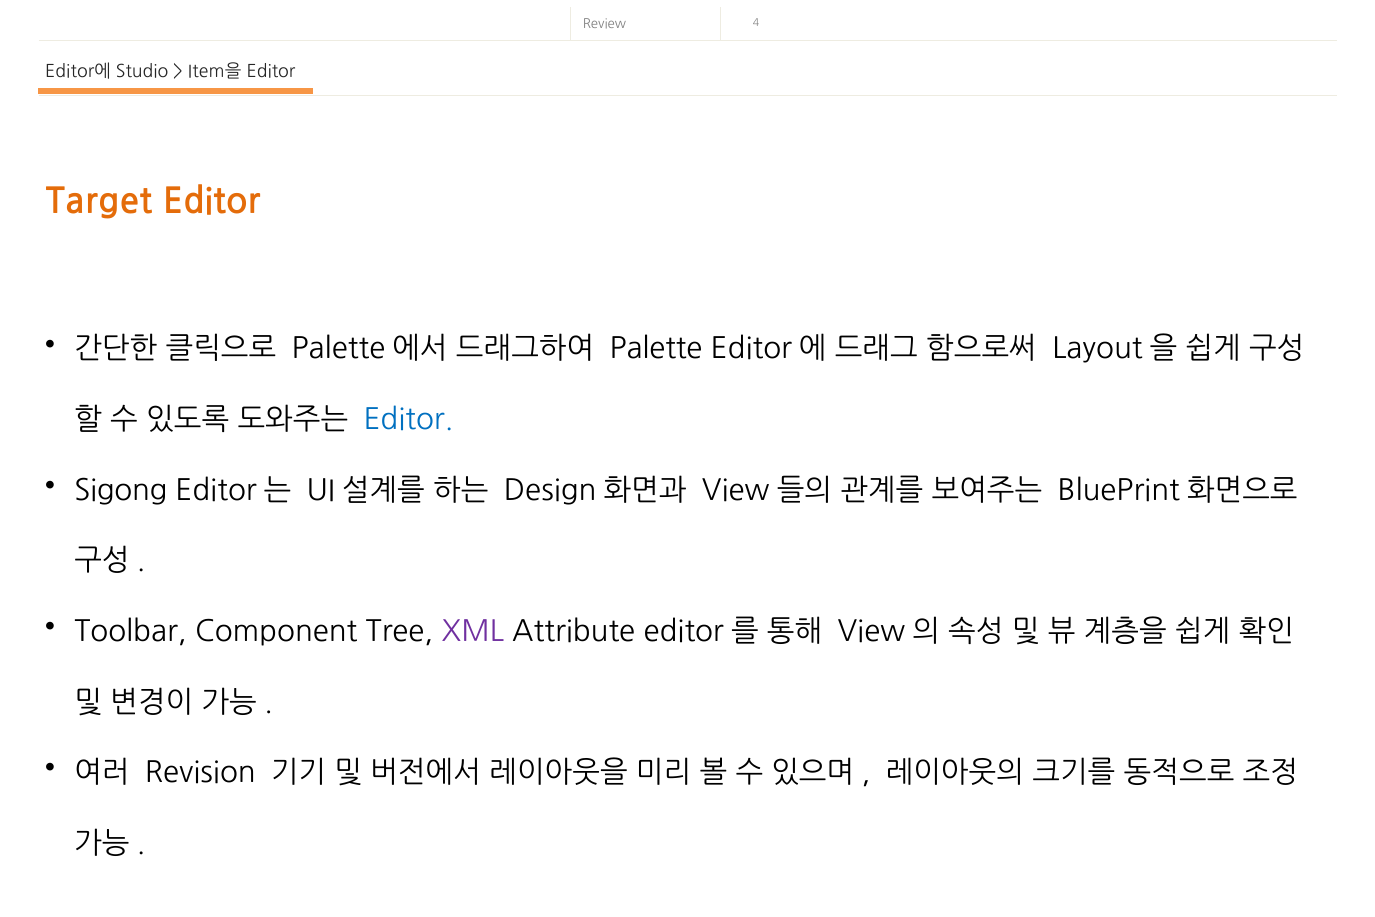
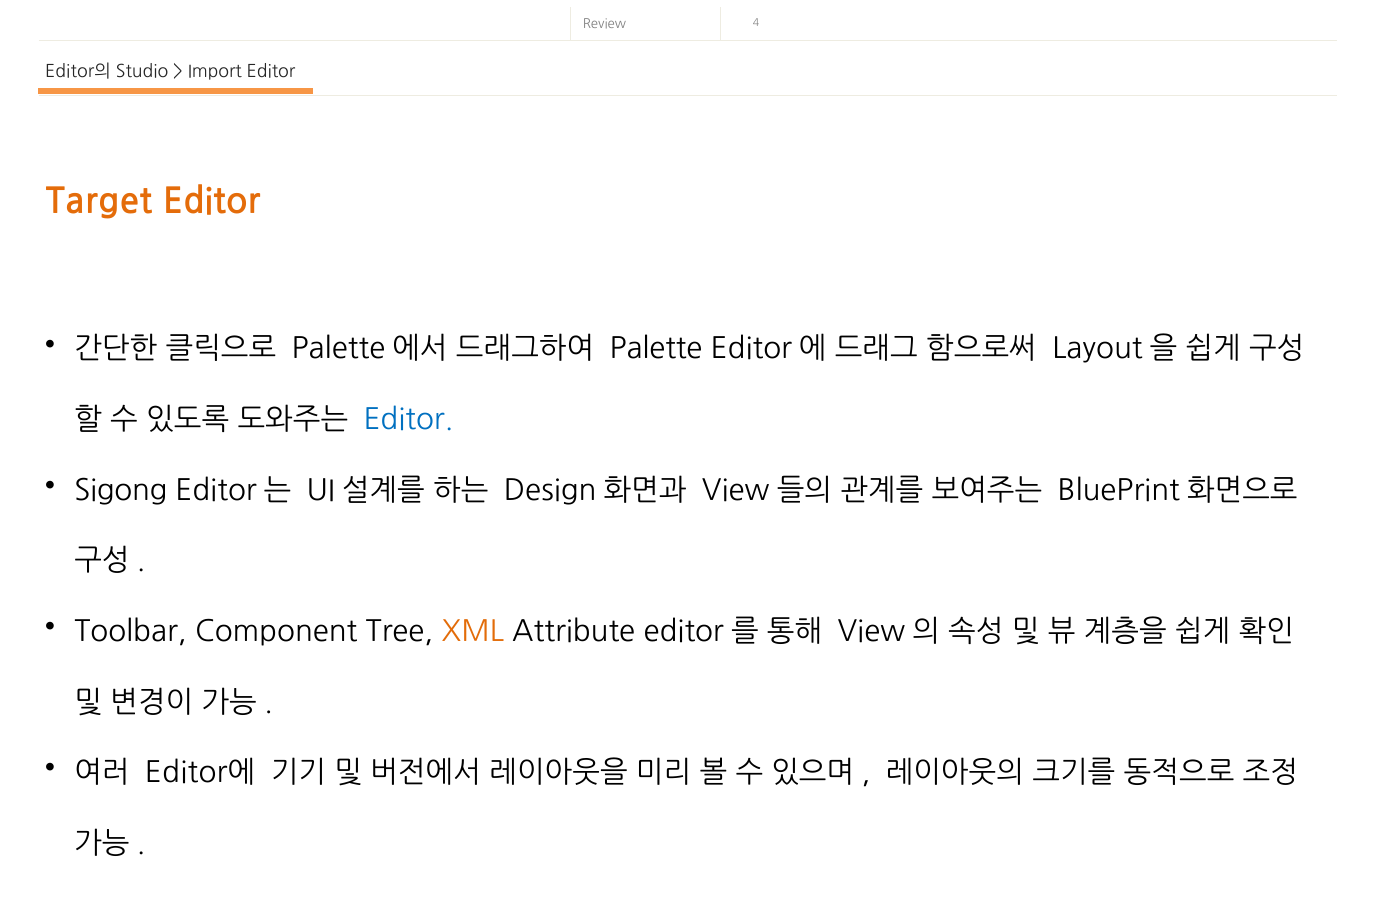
Editor에 at (78, 72): Editor에 -> Editor의
Item을: Item을 -> Import
XML colour: purple -> orange
Revision at (200, 773): Revision -> Editor에
